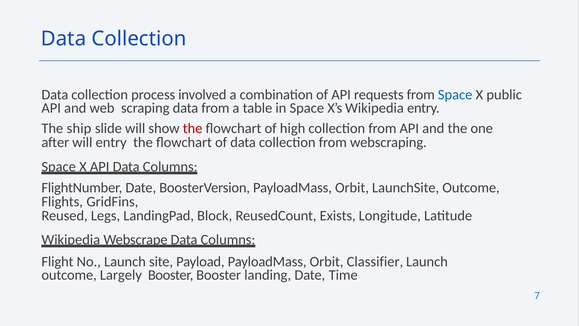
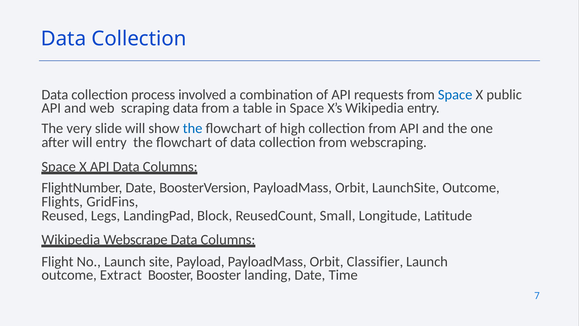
ship: ship -> very
the at (193, 128) colour: red -> blue
Exists: Exists -> Small
Largely: Largely -> Extract
